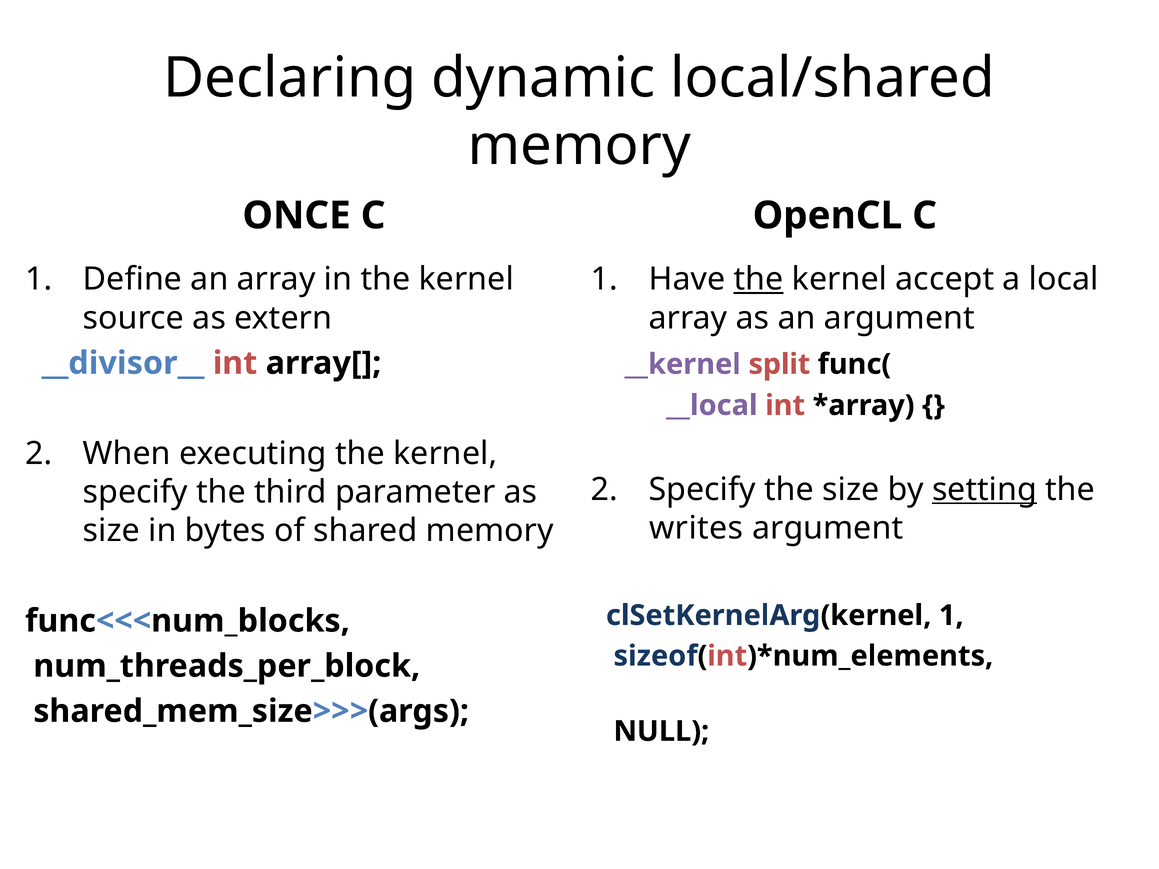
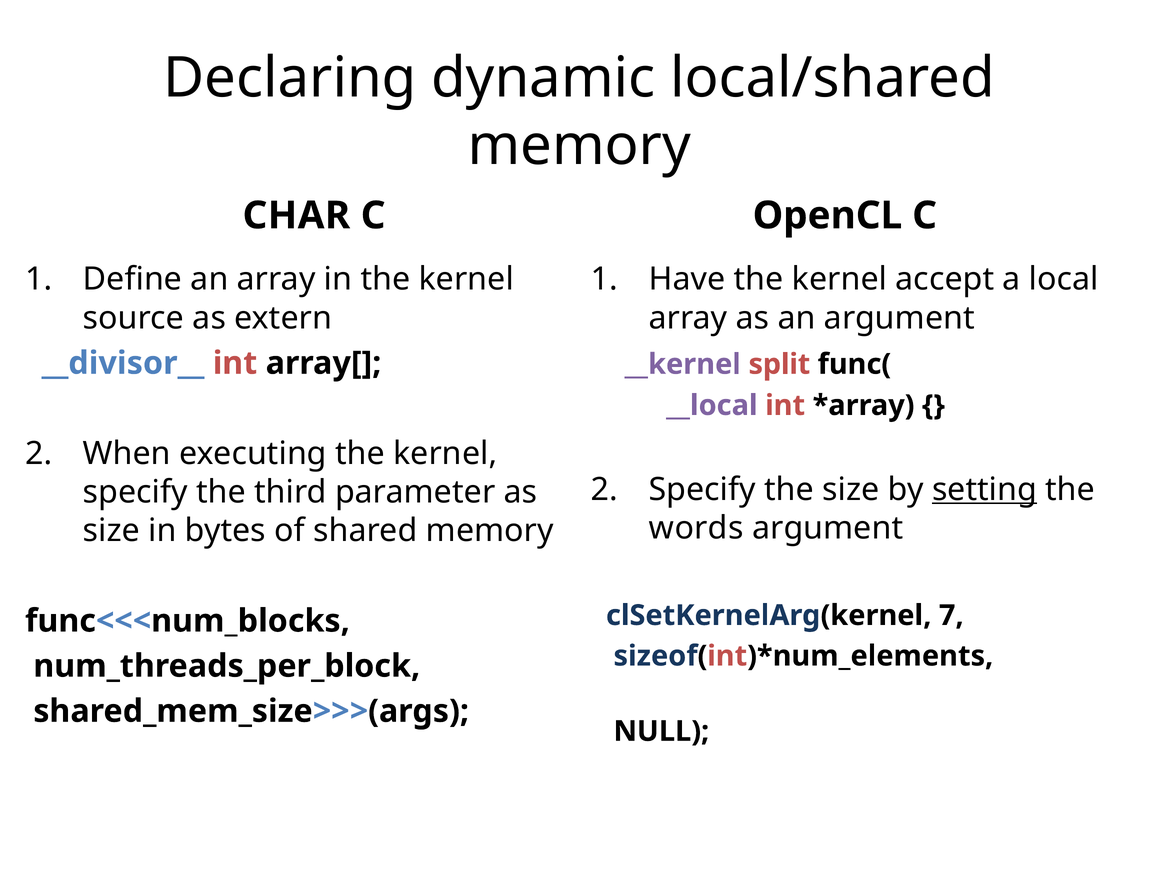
ONCE: ONCE -> CHAR
the at (759, 279) underline: present -> none
writes: writes -> words
clSetKernelArg(kernel 1: 1 -> 7
